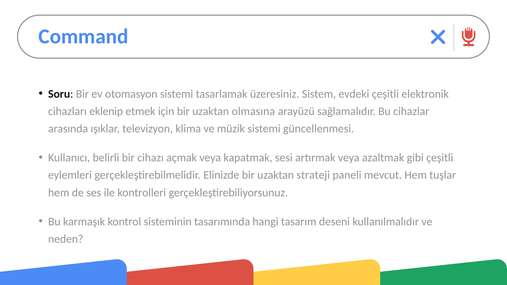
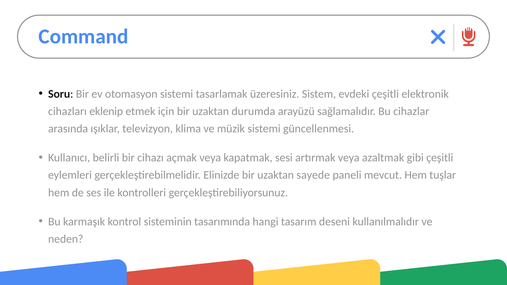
olmasına: olmasına -> durumda
strateji: strateji -> sayede
